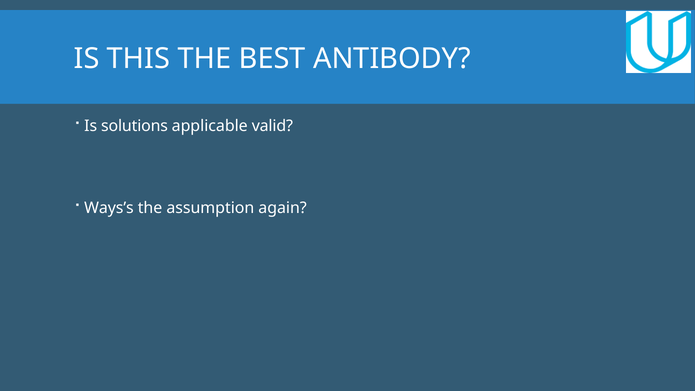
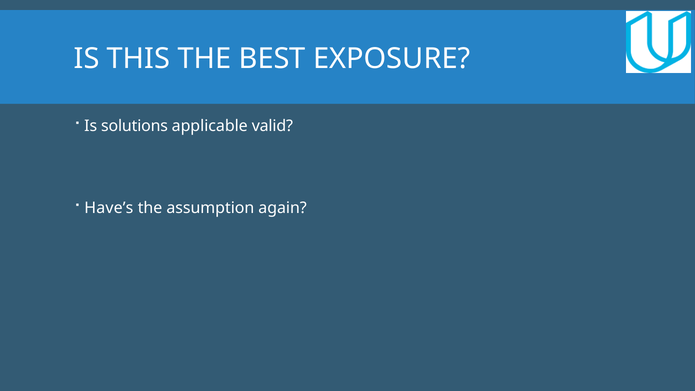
ANTIBODY: ANTIBODY -> EXPOSURE
Ways’s: Ways’s -> Have’s
